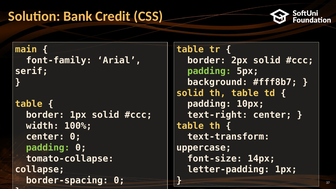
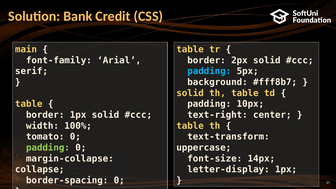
padding at (209, 71) colour: light green -> light blue
center at (45, 137): center -> tomato
tomato-collapse: tomato-collapse -> margin-collapse
letter-padding: letter-padding -> letter-display
